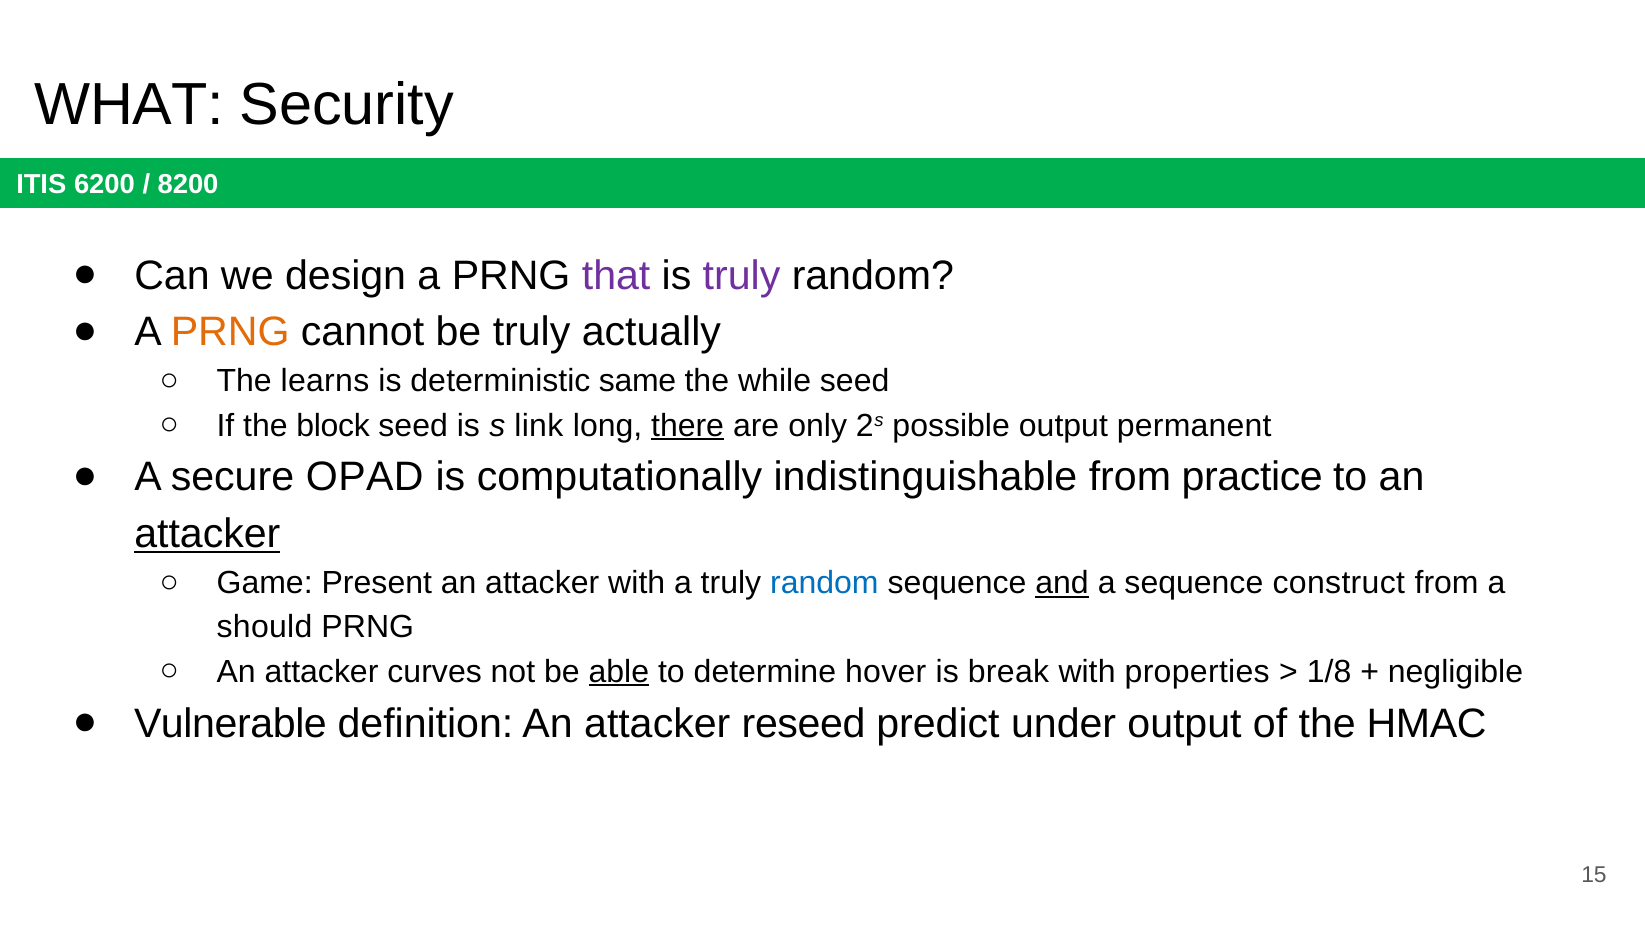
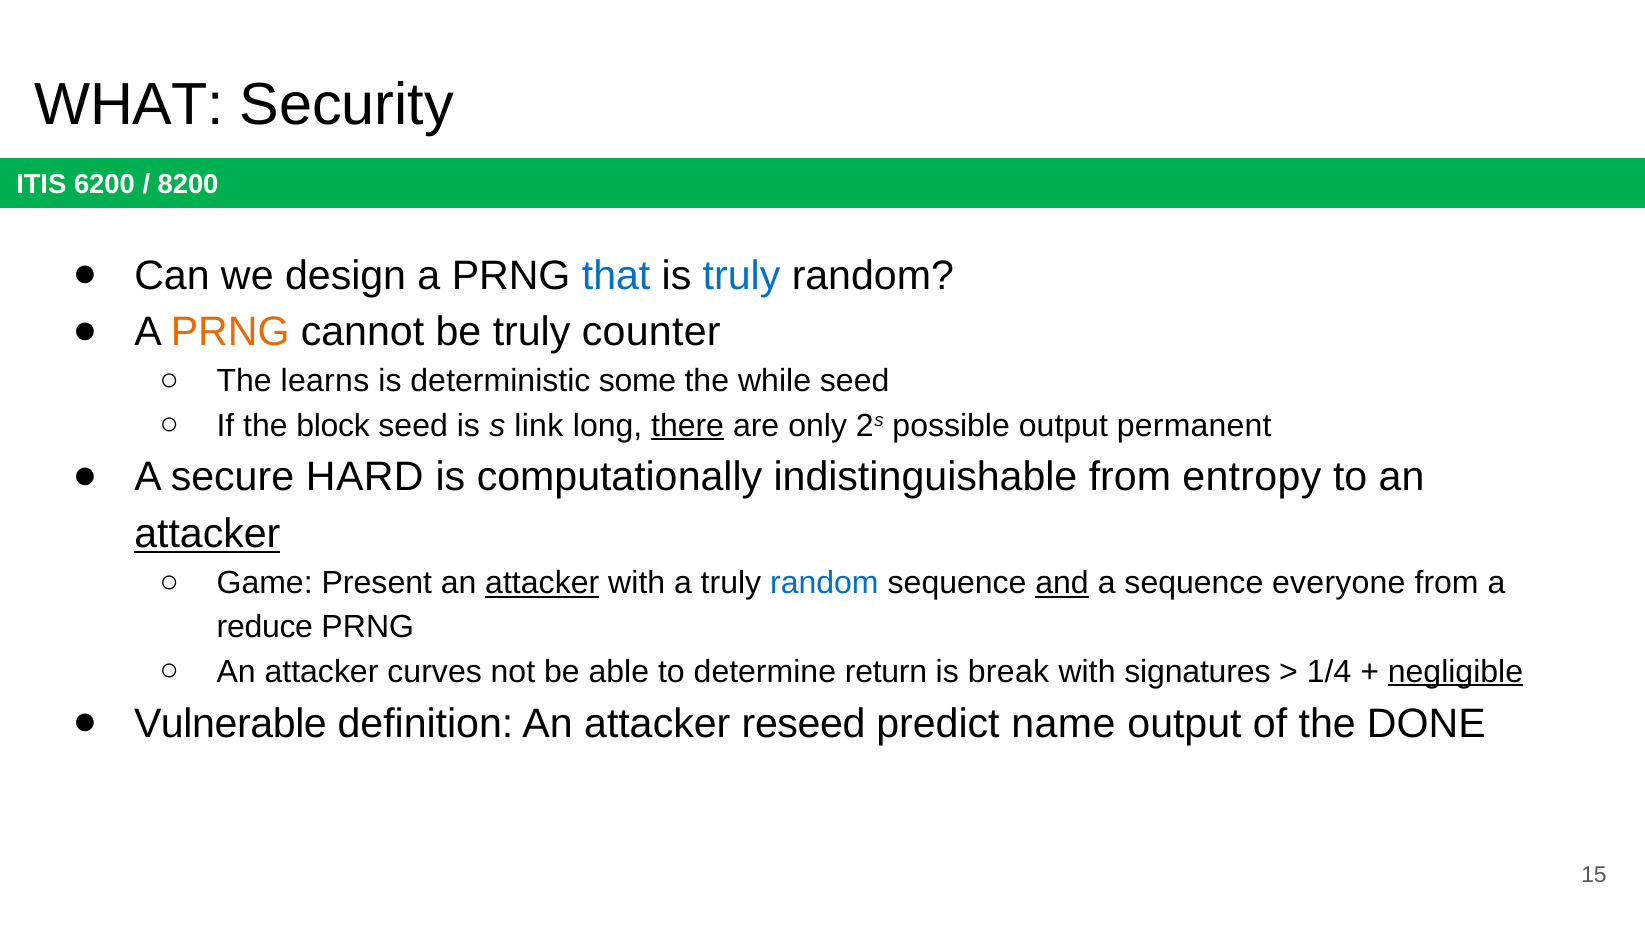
that colour: purple -> blue
truly at (742, 276) colour: purple -> blue
actually: actually -> counter
same: same -> some
OPAD: OPAD -> HARD
practice: practice -> entropy
attacker at (542, 583) underline: none -> present
construct: construct -> everyone
should: should -> reduce
able underline: present -> none
hover: hover -> return
properties: properties -> signatures
1/8: 1/8 -> 1/4
negligible underline: none -> present
under: under -> name
HMAC: HMAC -> DONE
